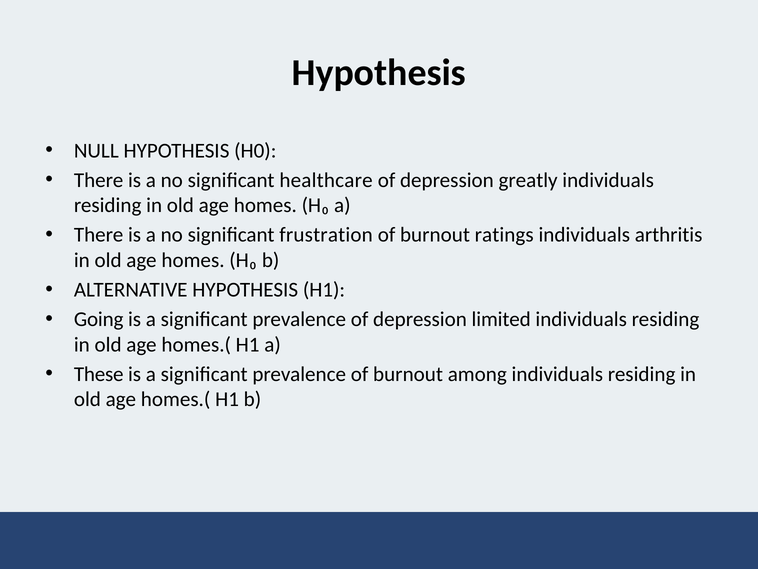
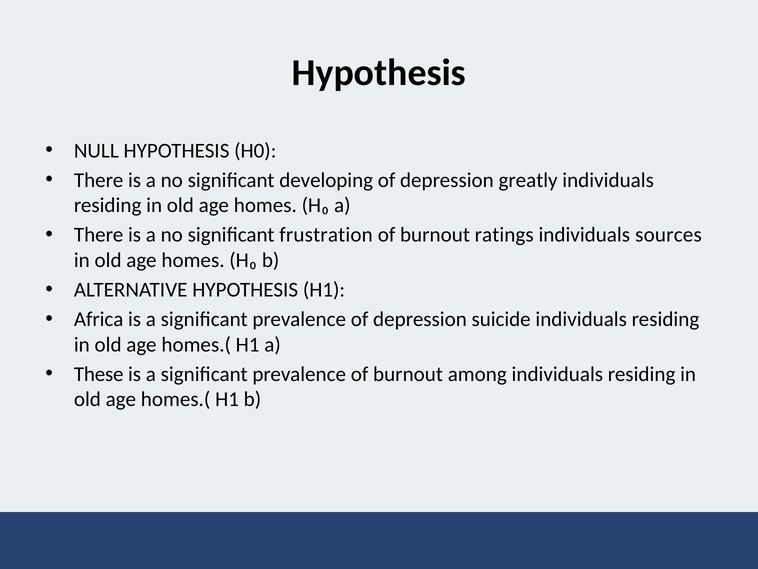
healthcare: healthcare -> developing
arthritis: arthritis -> sources
Going: Going -> Africa
limited: limited -> suicide
